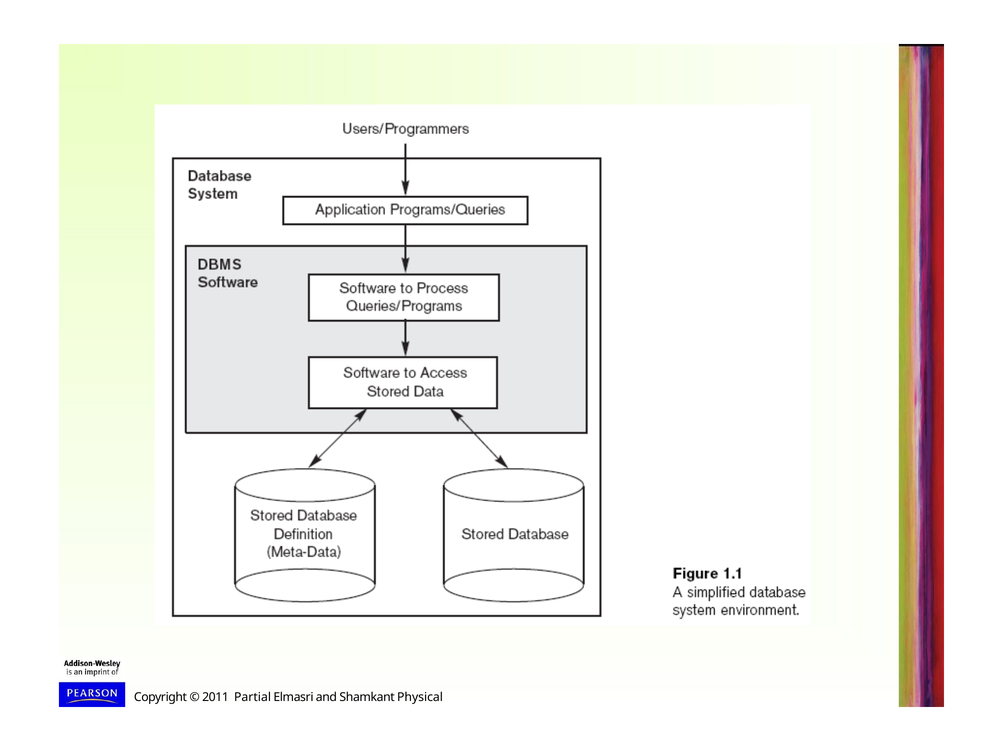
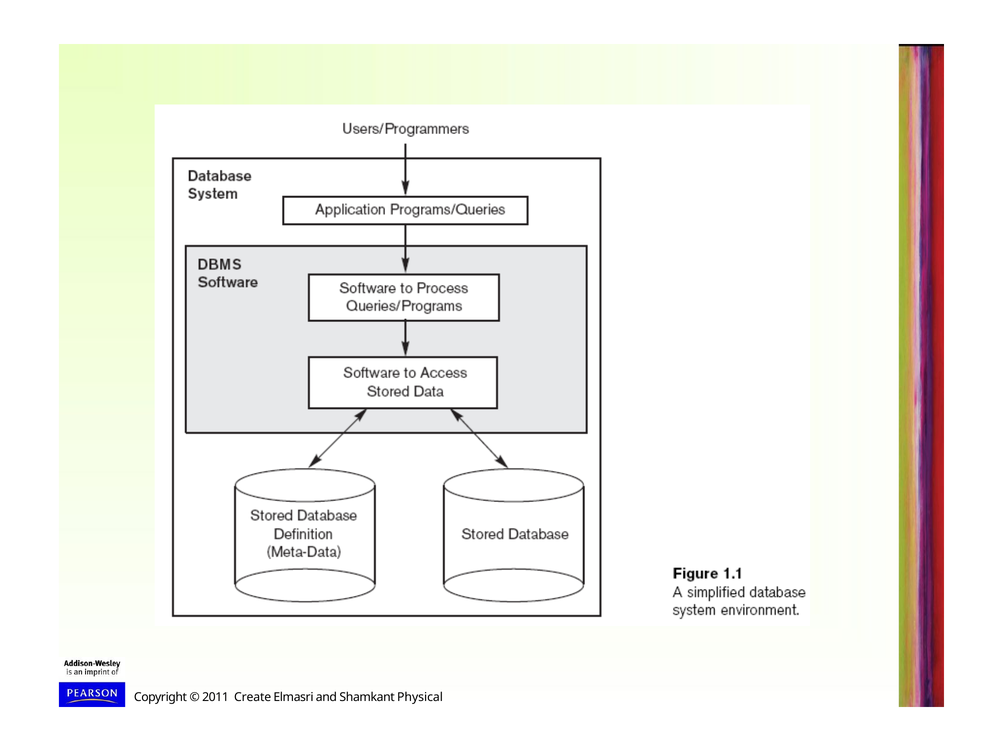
Partial: Partial -> Create
